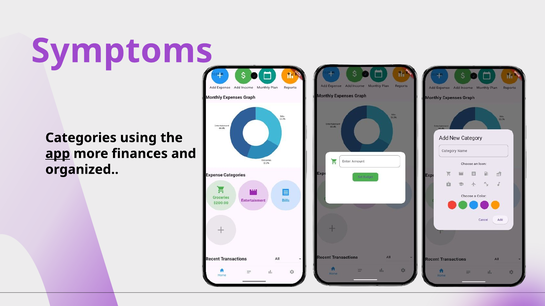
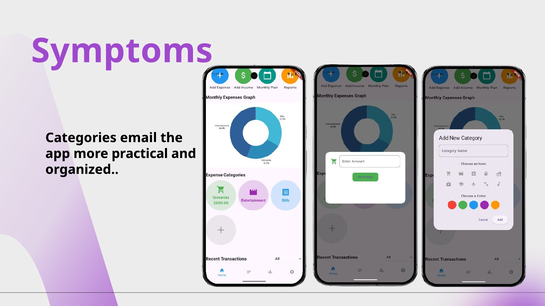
using: using -> email
app underline: present -> none
finances: finances -> practical
